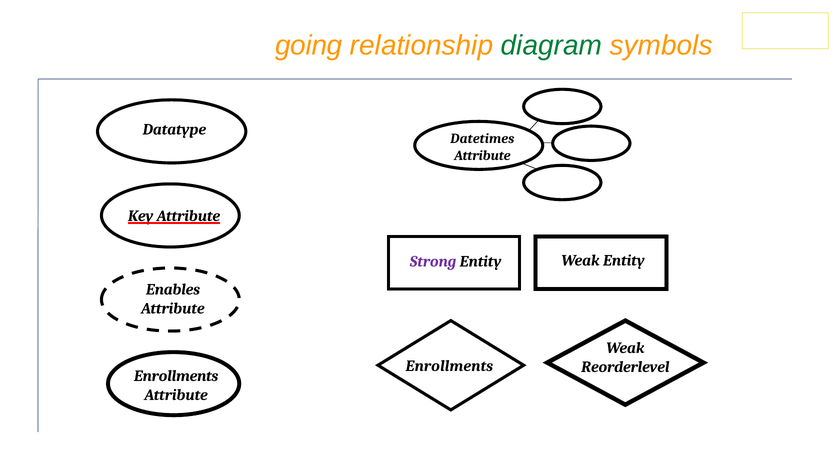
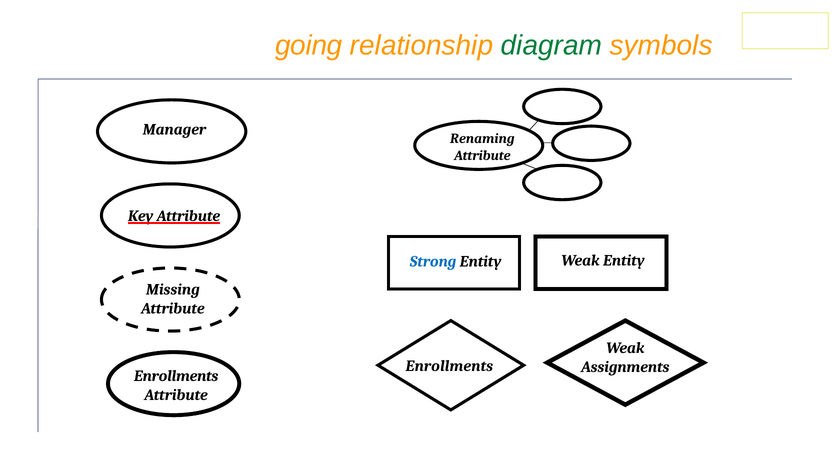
Datatype: Datatype -> Manager
Datetimes: Datetimes -> Renaming
Strong colour: purple -> blue
Enables: Enables -> Missing
Reorderlevel: Reorderlevel -> Assignments
